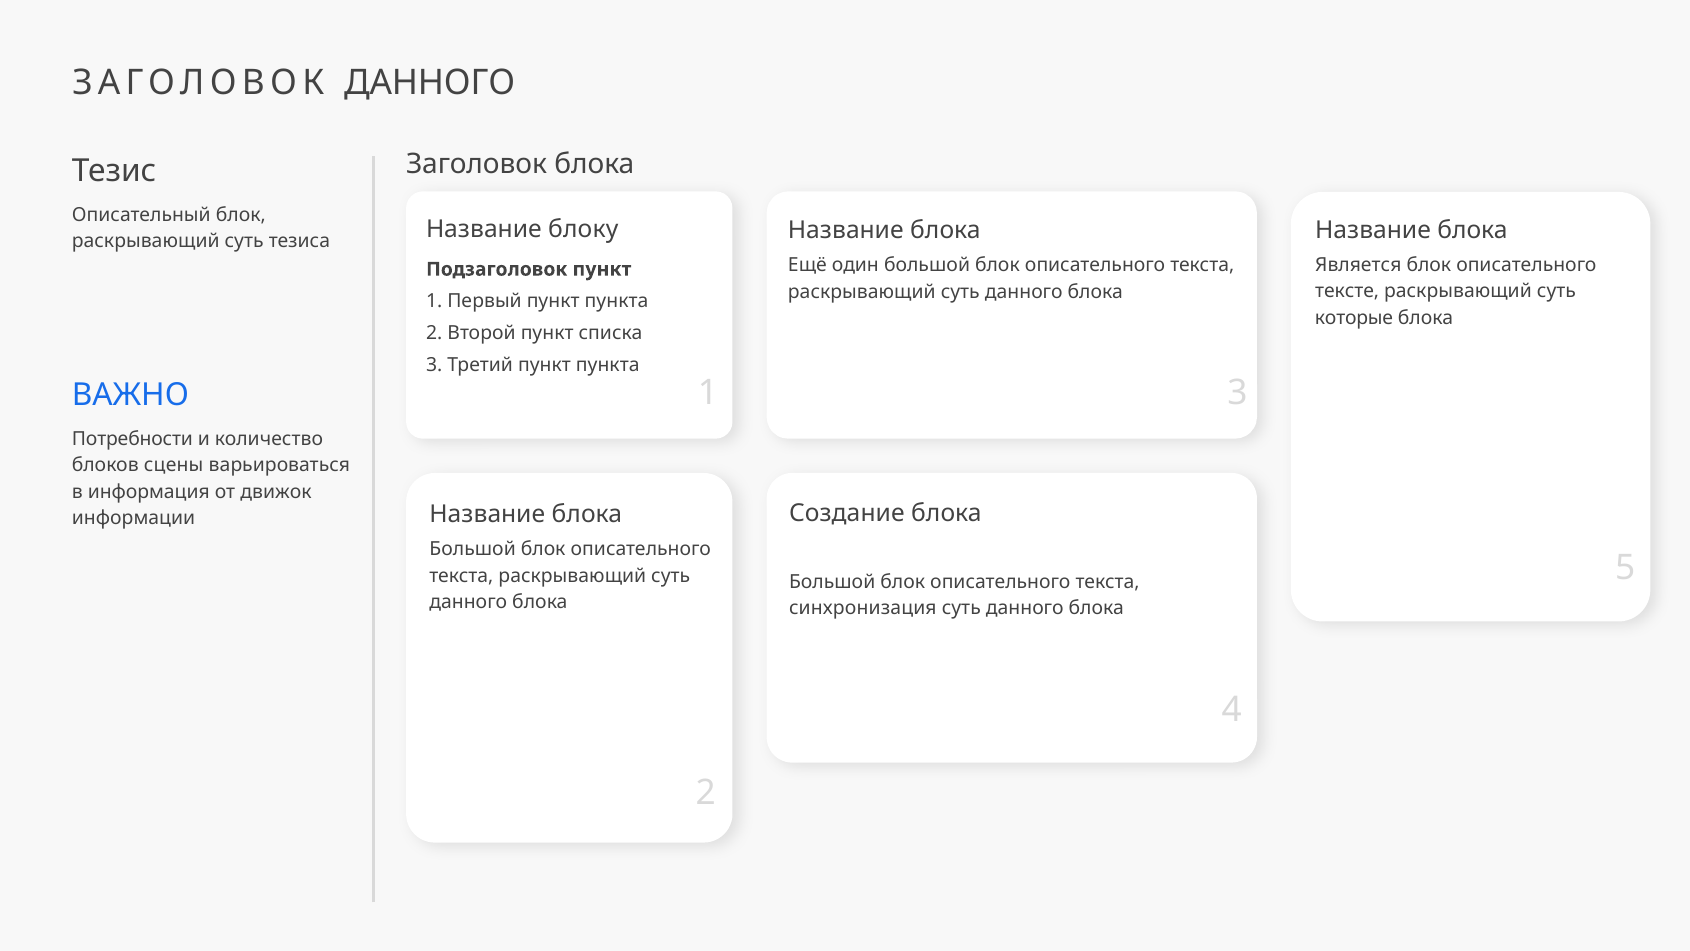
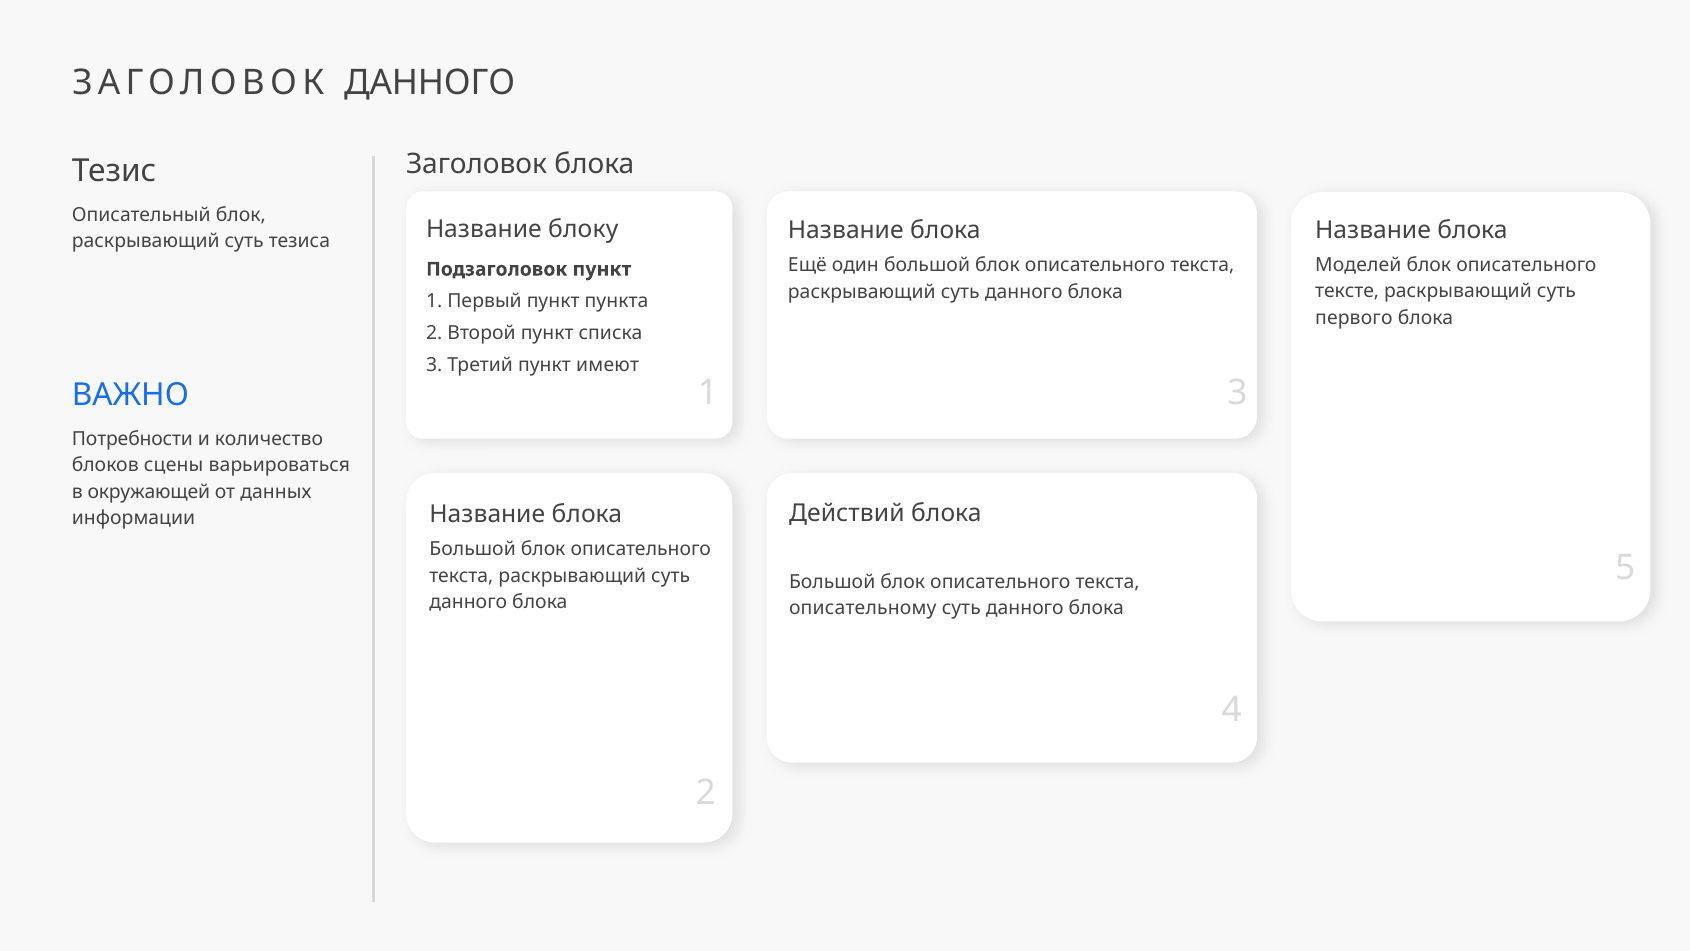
Является: Является -> Моделей
которые: которые -> первого
Третий пункт пункта: пункта -> имеют
информация: информация -> окружающей
движок: движок -> данных
Создание: Создание -> Действий
синхронизация: синхронизация -> описательному
